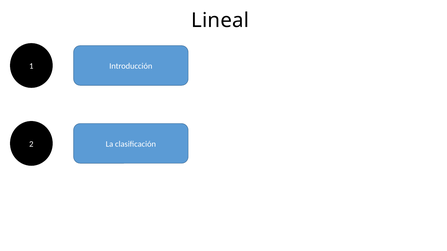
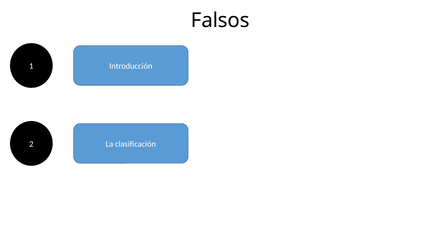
Lineal: Lineal -> Falsos
